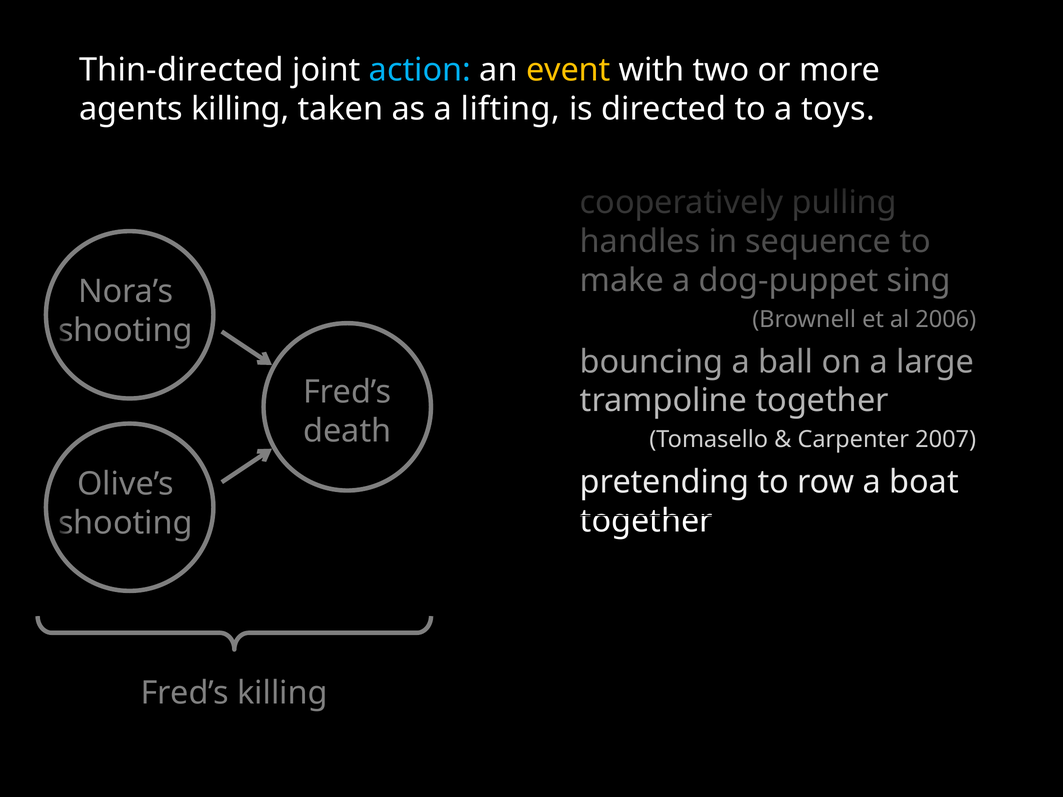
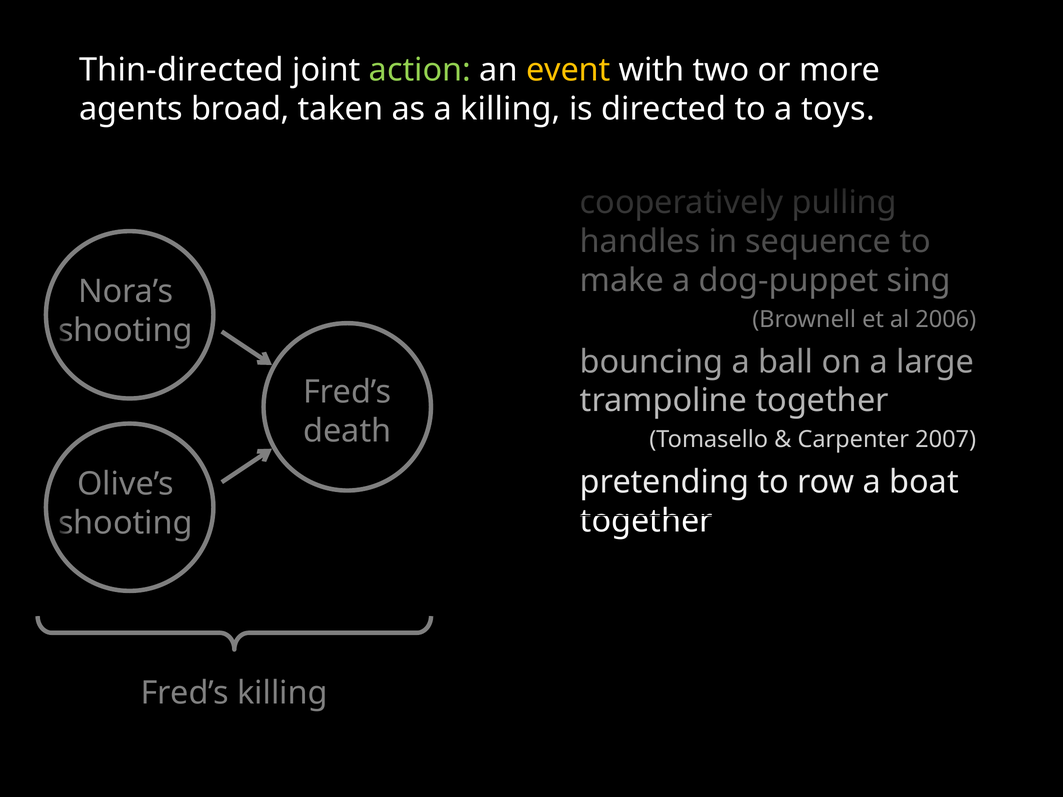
action colour: light blue -> light green
agents killing: killing -> broad
a lifting: lifting -> killing
